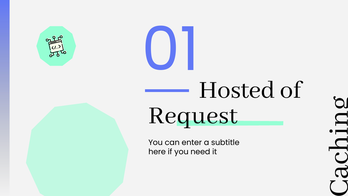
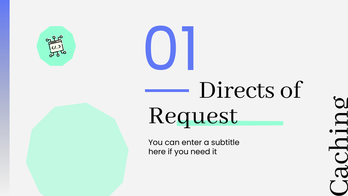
Hosted: Hosted -> Directs
